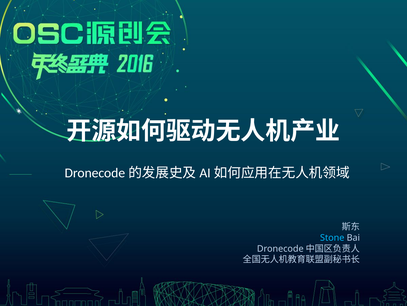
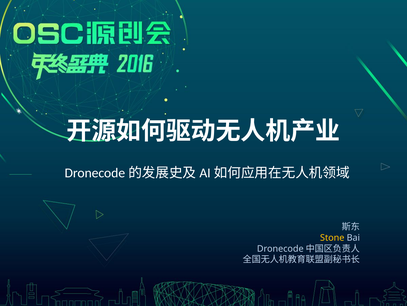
Stone colour: light blue -> yellow
